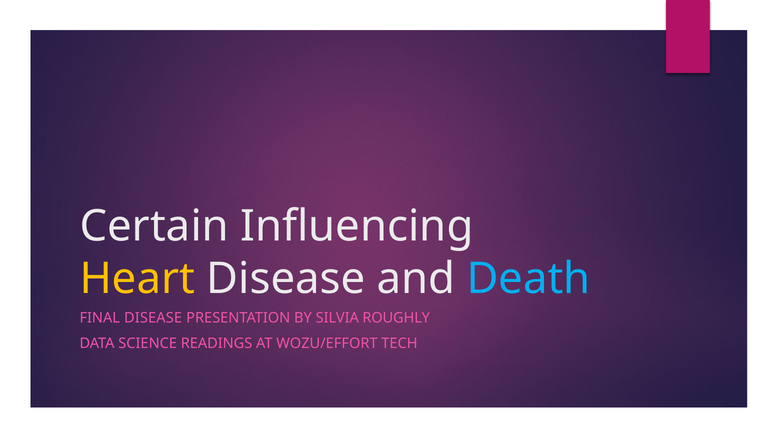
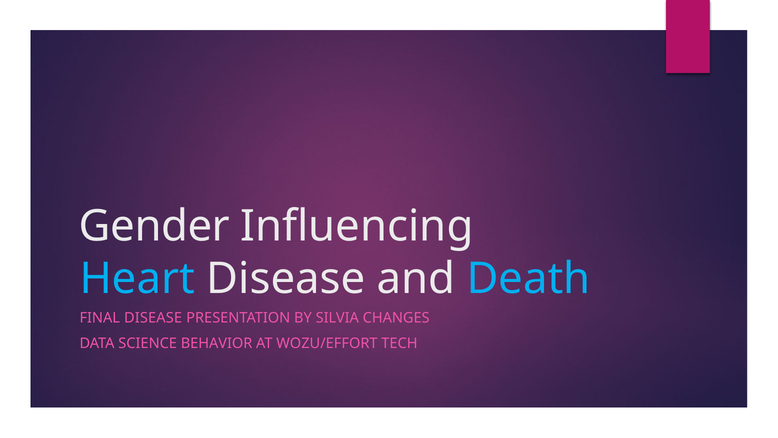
Certain: Certain -> Gender
Heart colour: yellow -> light blue
ROUGHLY: ROUGHLY -> CHANGES
READINGS: READINGS -> BEHAVIOR
